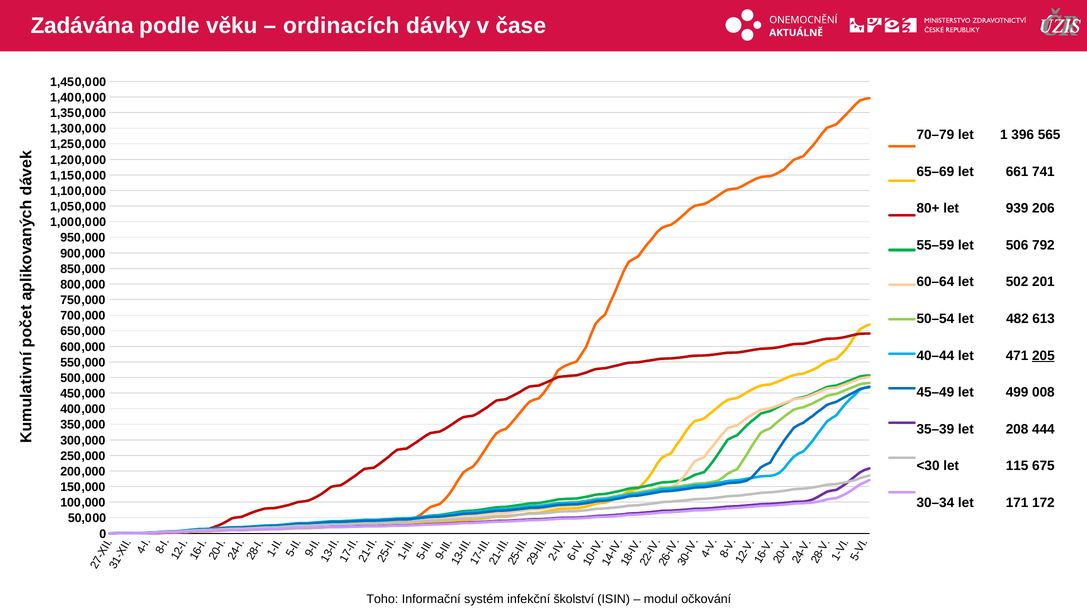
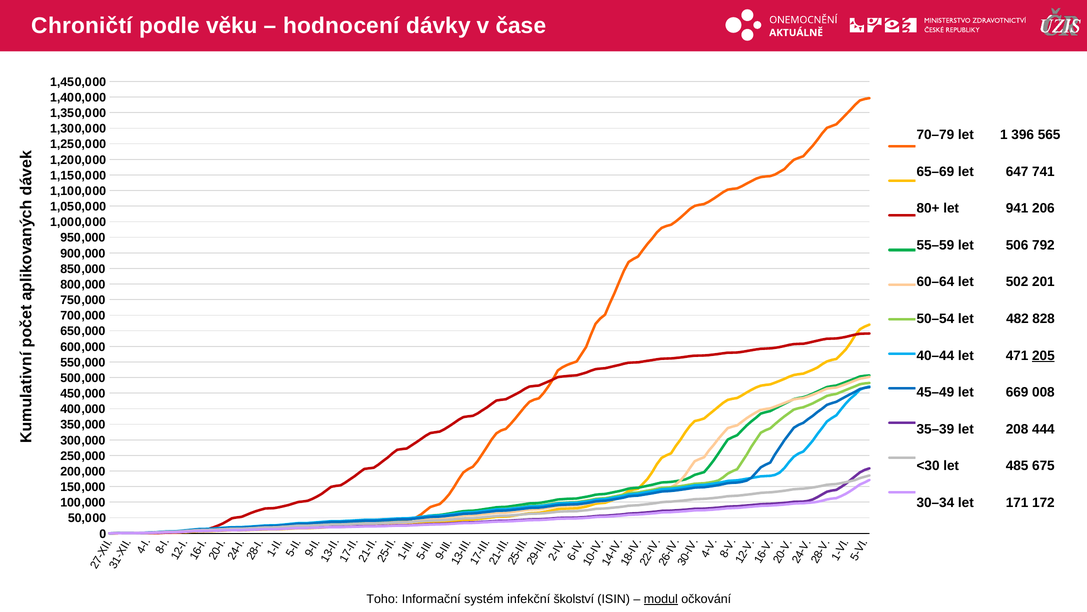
Zadávána: Zadávána -> Chroničtí
ordinacích: ordinacích -> hodnocení
661: 661 -> 647
939: 939 -> 941
613: 613 -> 828
499: 499 -> 669
115: 115 -> 485
modul underline: none -> present
